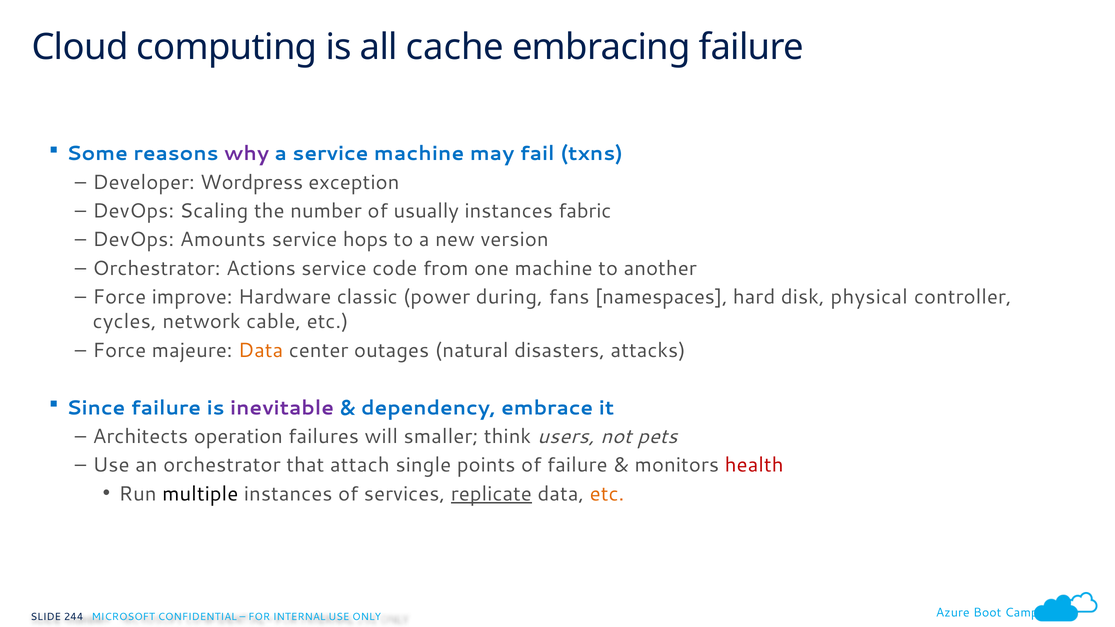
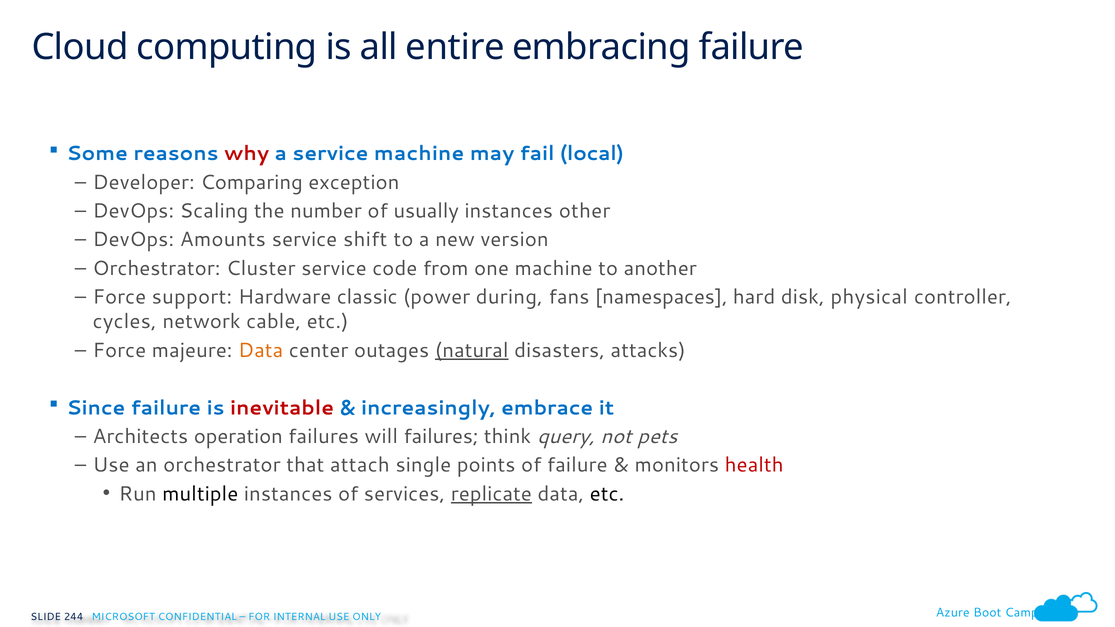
cache: cache -> entire
why colour: purple -> red
txns: txns -> local
Wordpress: Wordpress -> Comparing
fabric: fabric -> other
hops: hops -> shift
Actions: Actions -> Cluster
improve: improve -> support
natural underline: none -> present
inevitable colour: purple -> red
dependency: dependency -> increasingly
will smaller: smaller -> failures
users: users -> query
etc at (607, 494) colour: orange -> black
